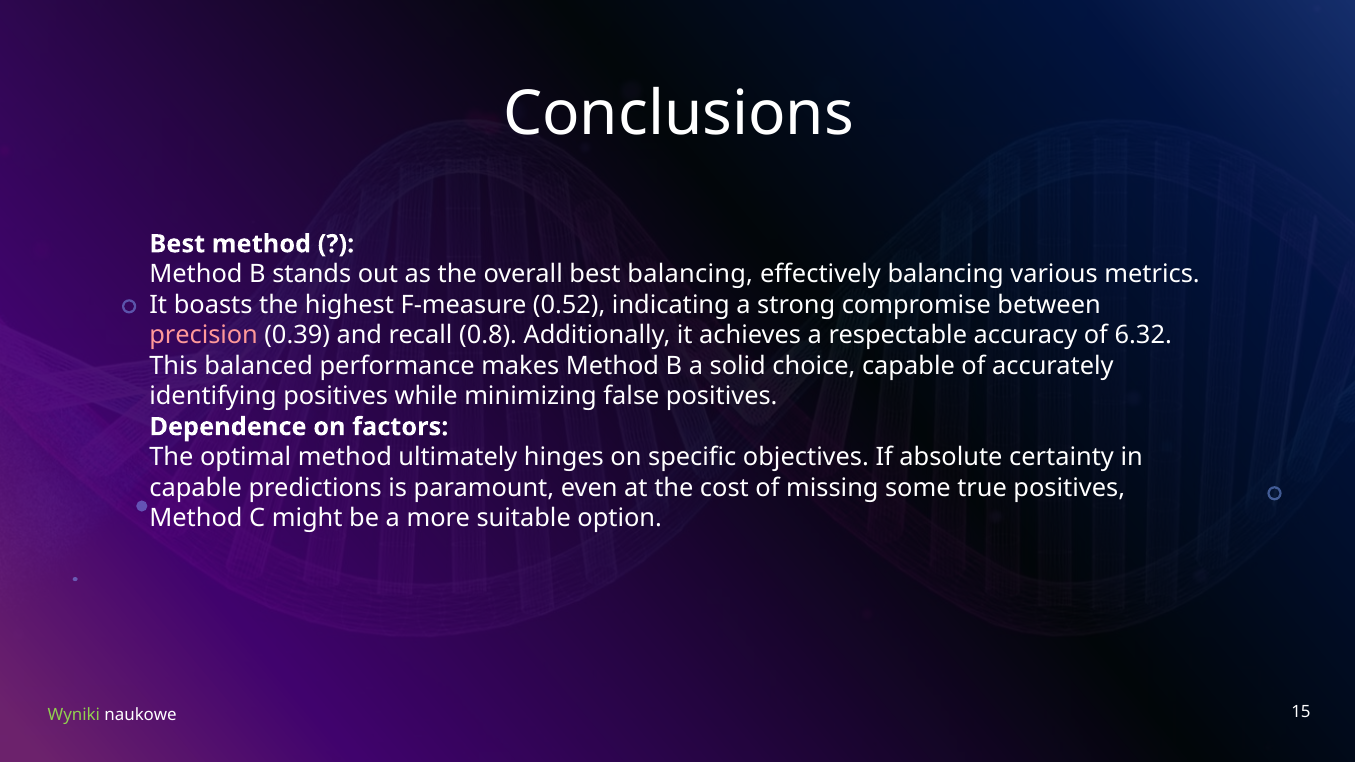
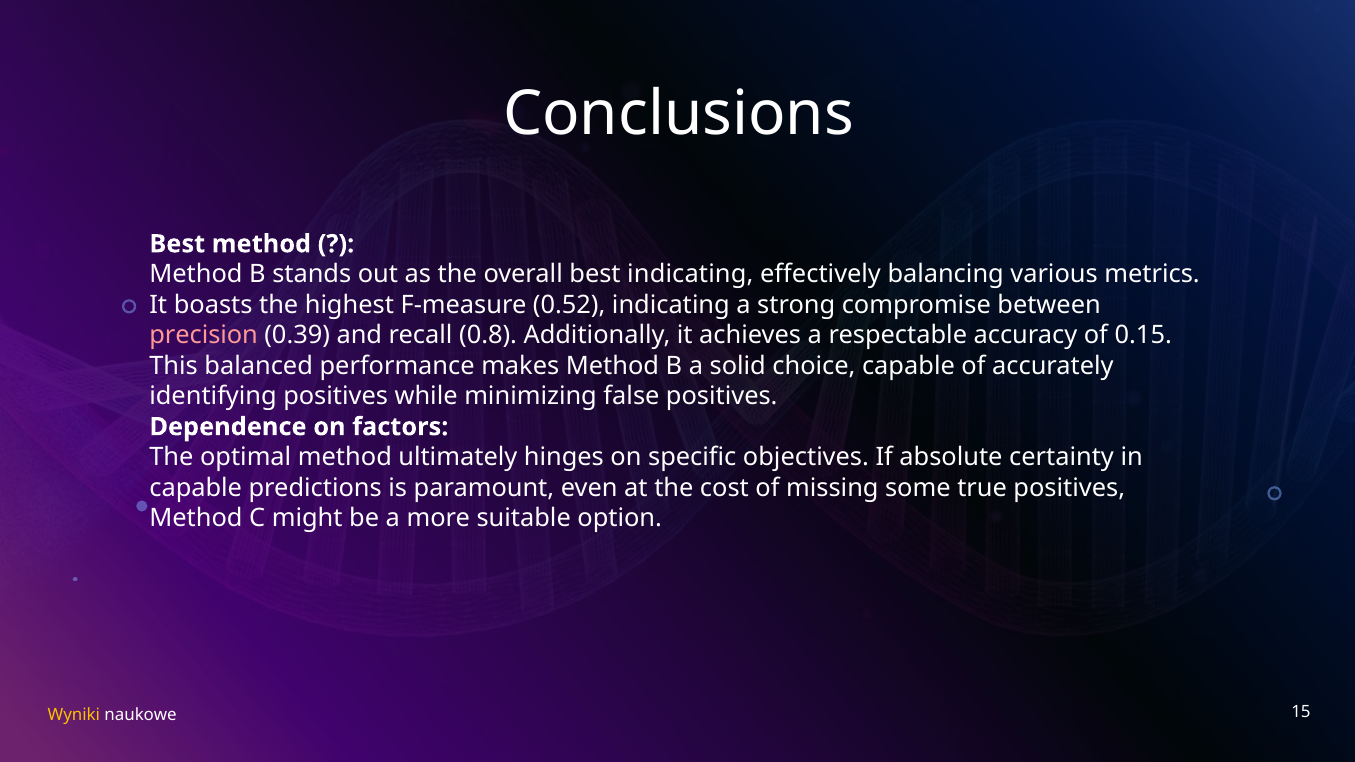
best balancing: balancing -> indicating
6.32: 6.32 -> 0.15
Wyniki colour: light green -> yellow
